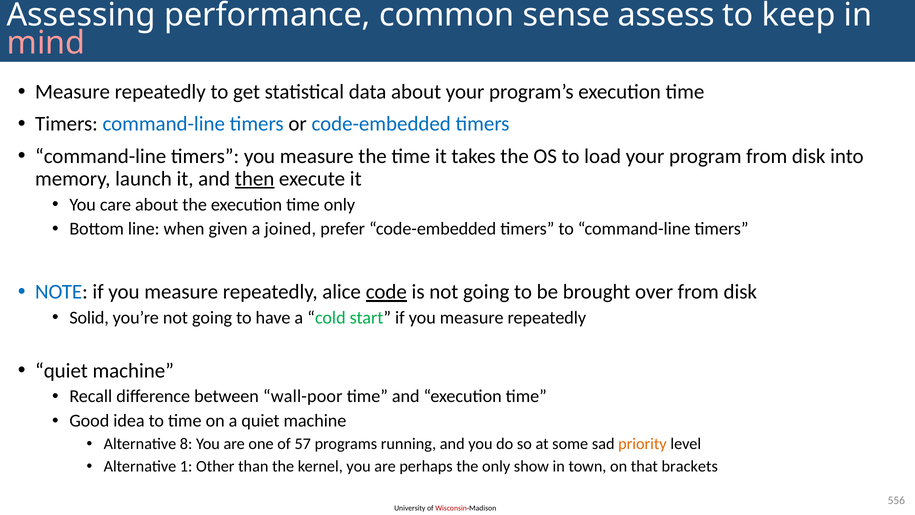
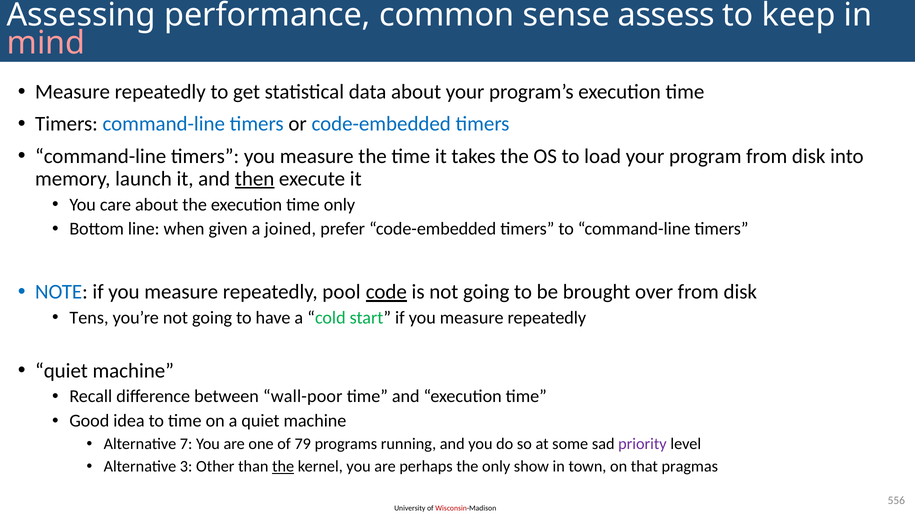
alice: alice -> pool
Solid: Solid -> Tens
8: 8 -> 7
57: 57 -> 79
priority colour: orange -> purple
1: 1 -> 3
the at (283, 466) underline: none -> present
brackets: brackets -> pragmas
